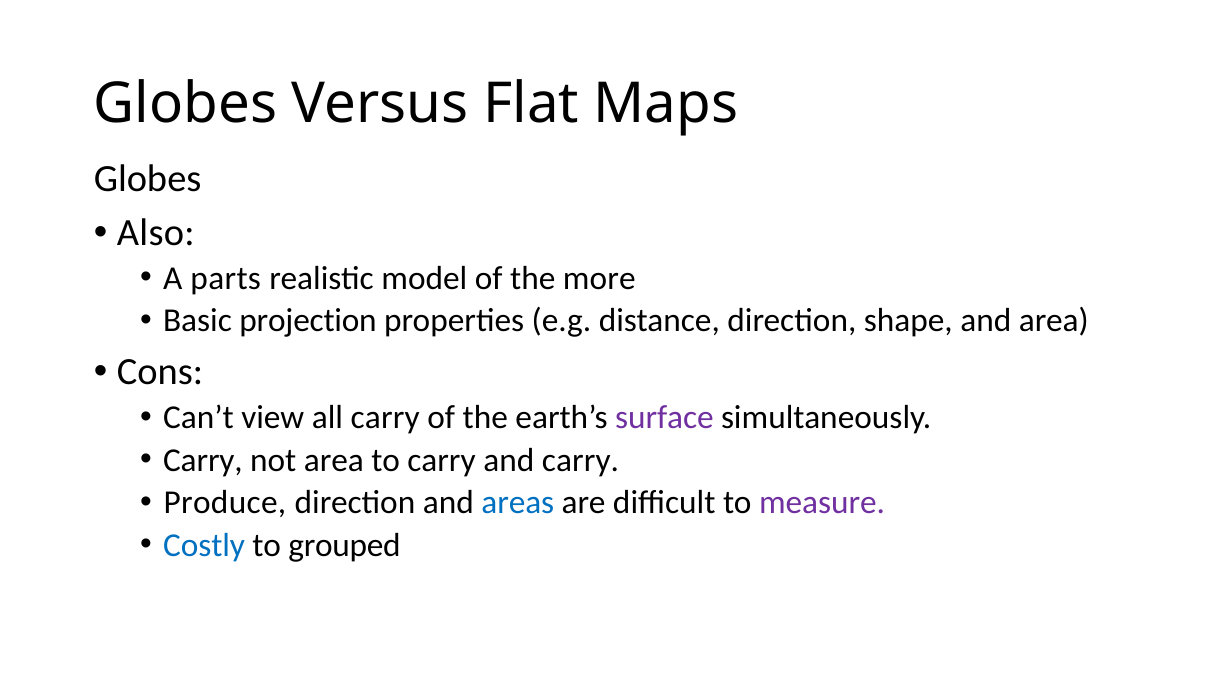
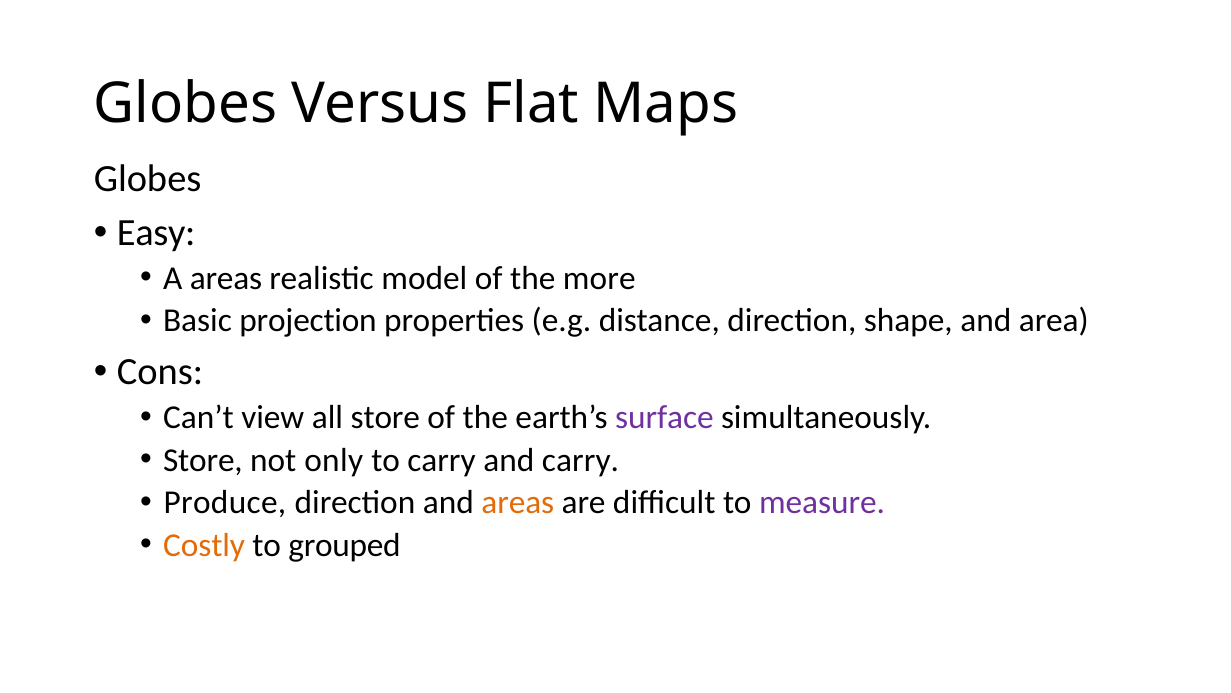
Also: Also -> Easy
A parts: parts -> areas
all carry: carry -> store
Carry at (203, 460): Carry -> Store
not area: area -> only
areas at (518, 502) colour: blue -> orange
Costly colour: blue -> orange
